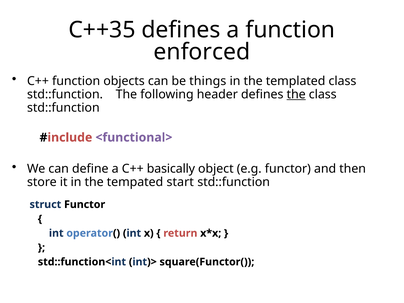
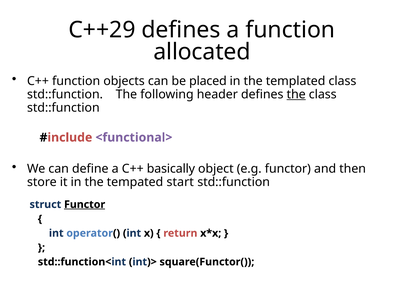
C++35: C++35 -> C++29
enforced: enforced -> allocated
things: things -> placed
Functor at (85, 204) underline: none -> present
